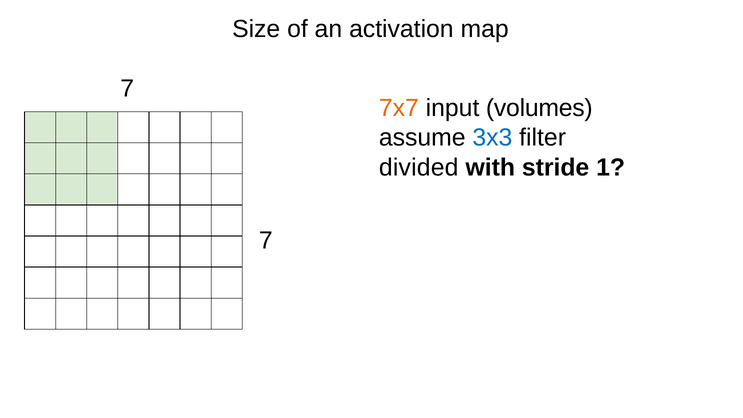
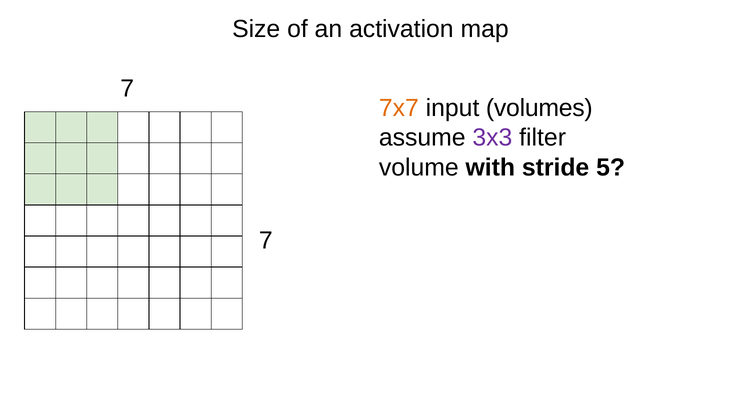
3x3 colour: blue -> purple
divided: divided -> volume
1: 1 -> 5
